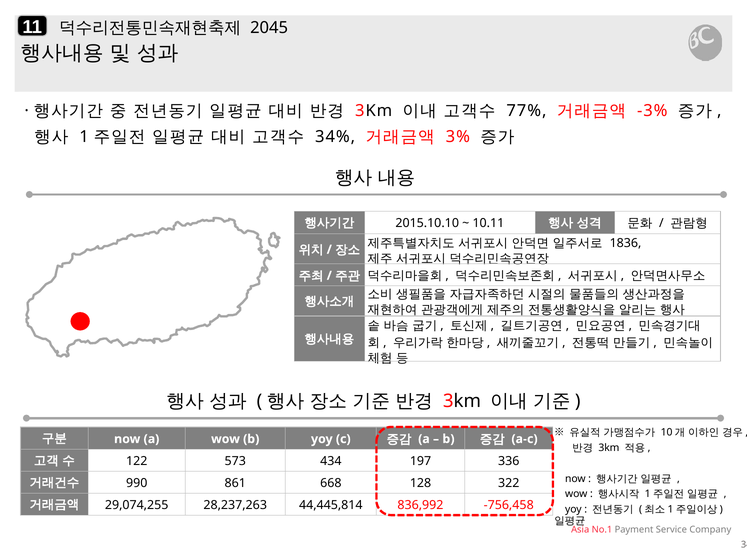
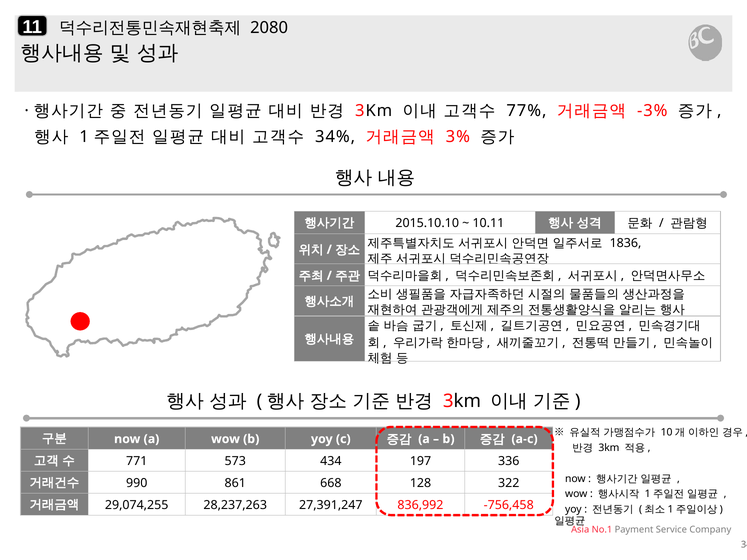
2045: 2045 -> 2080
122: 122 -> 771
44,445,814: 44,445,814 -> 27,391,247
